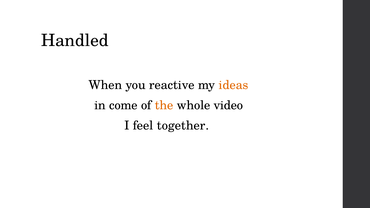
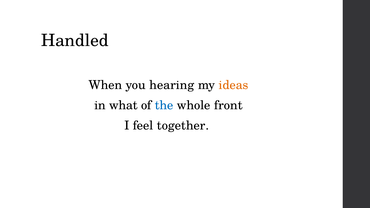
reactive: reactive -> hearing
come: come -> what
the colour: orange -> blue
video: video -> front
